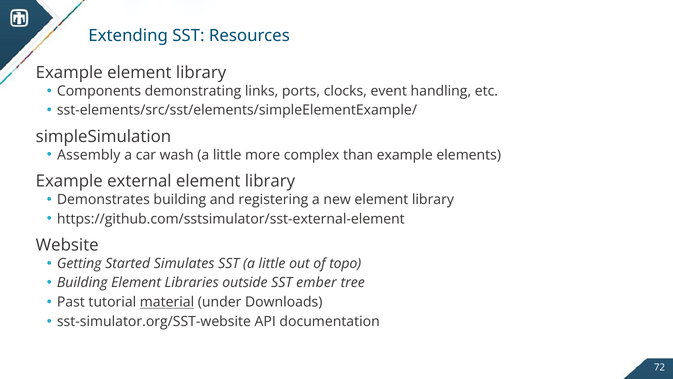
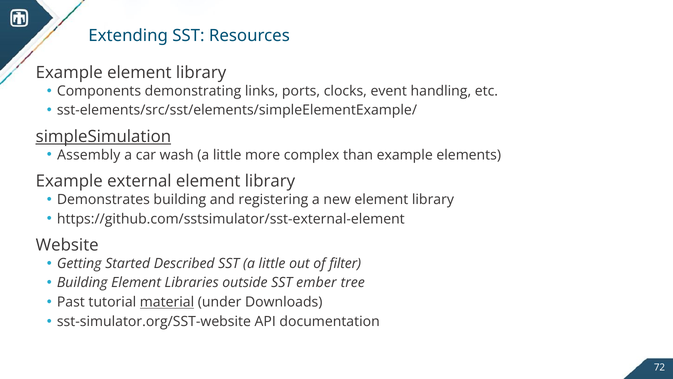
simpleSimulation underline: none -> present
Simulates: Simulates -> Described
topo: topo -> filter
